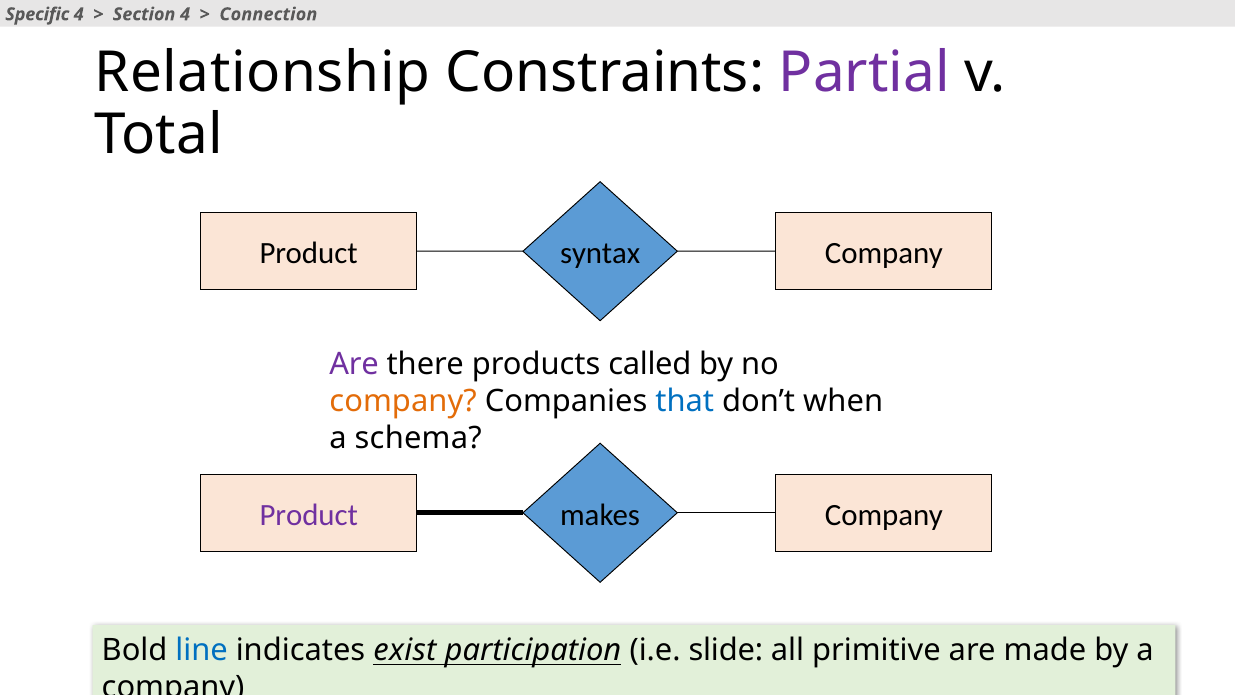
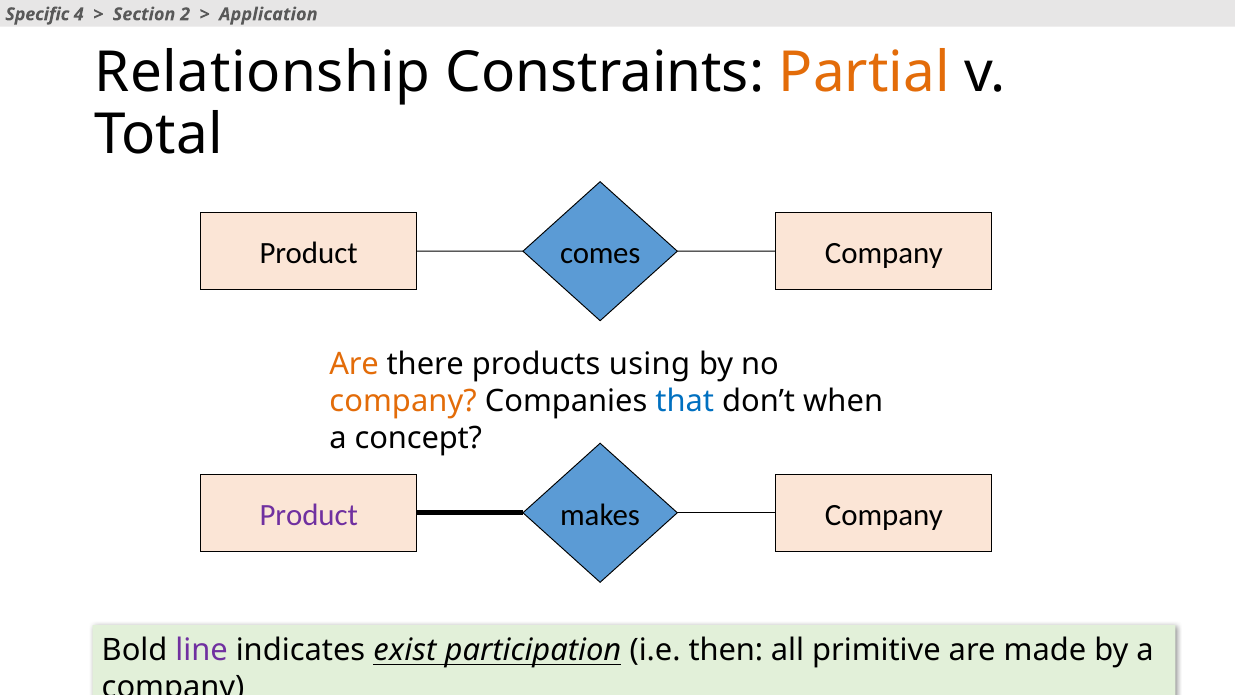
Section 4: 4 -> 2
Connection: Connection -> Application
Partial colour: purple -> orange
syntax: syntax -> comes
Are at (354, 364) colour: purple -> orange
called: called -> using
schema: schema -> concept
line colour: blue -> purple
slide: slide -> then
